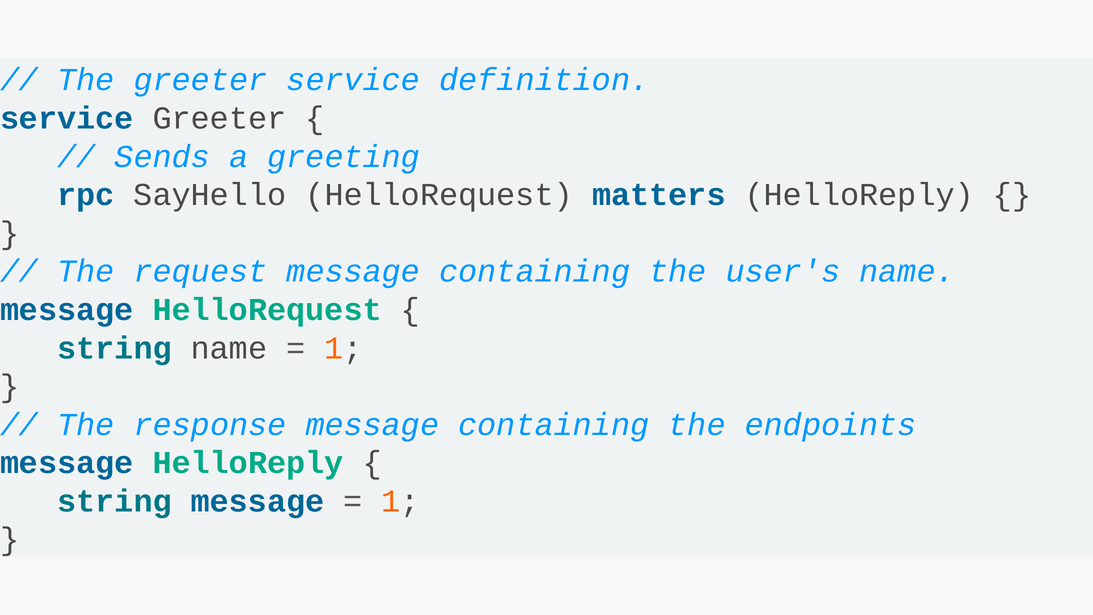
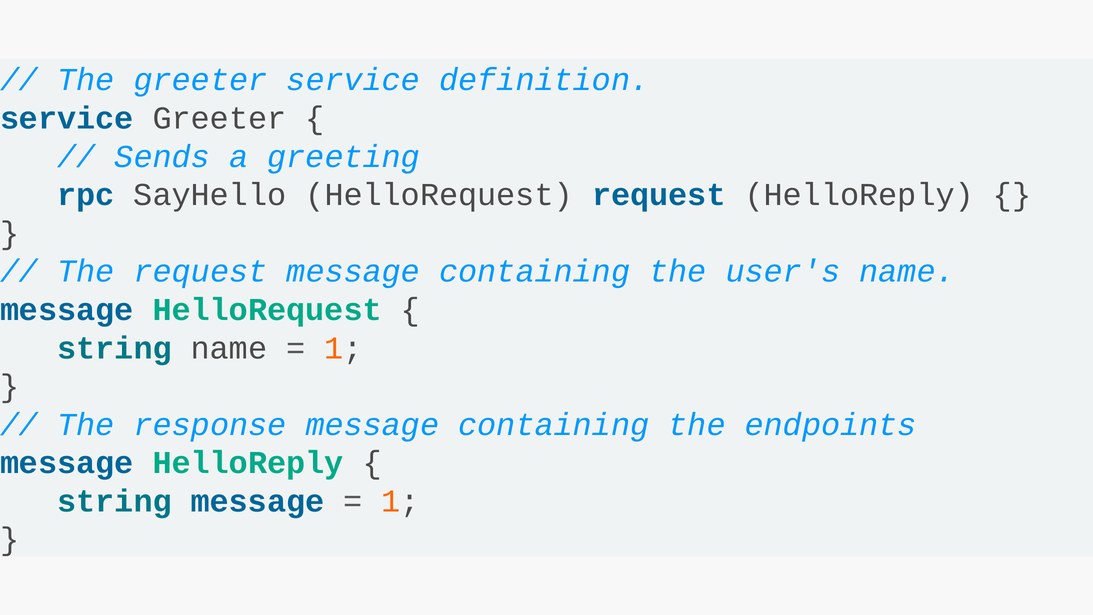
HelloRequest matters: matters -> request
